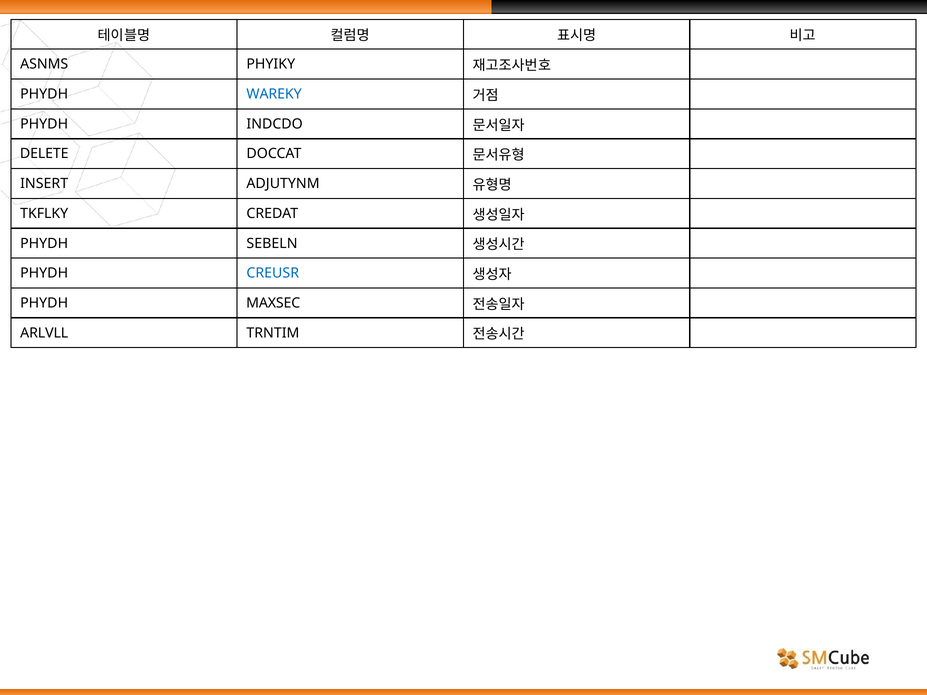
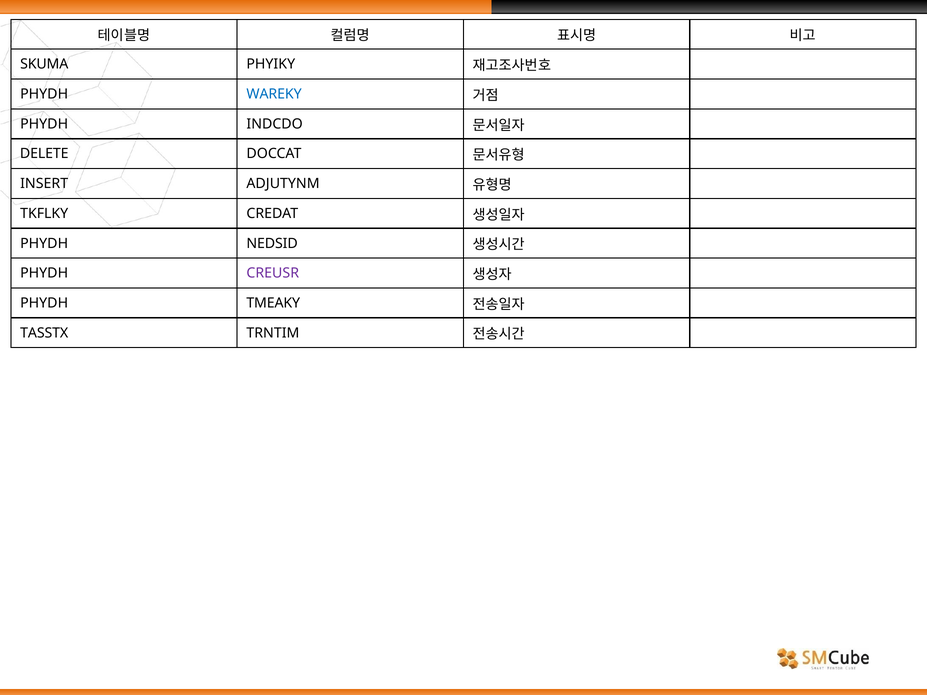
ASNMS: ASNMS -> SKUMA
SEBELN: SEBELN -> NEDSID
CREUSR colour: blue -> purple
MAXSEC: MAXSEC -> TMEAKY
ARLVLL: ARLVLL -> TASSTX
